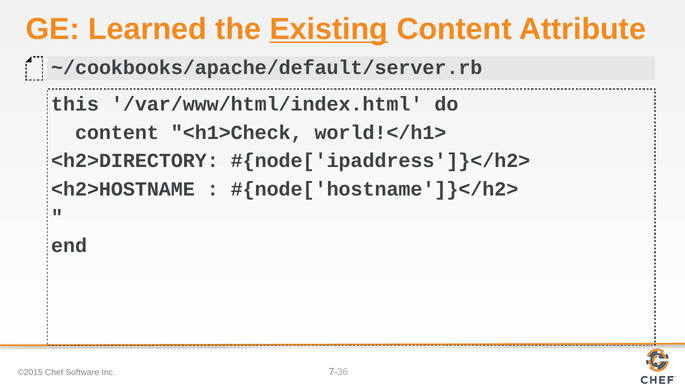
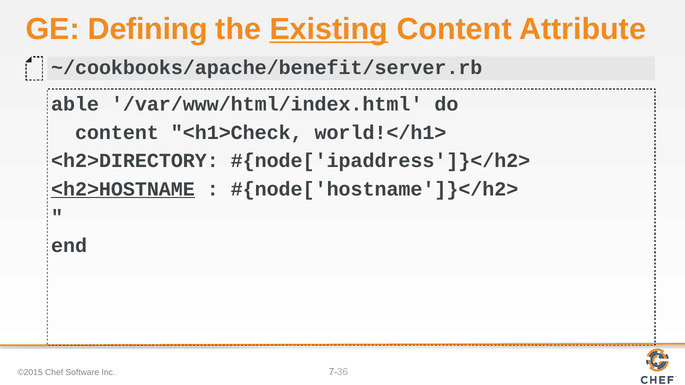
Learned: Learned -> Defining
~/cookbooks/apache/default/server.rb: ~/cookbooks/apache/default/server.rb -> ~/cookbooks/apache/benefit/server.rb
this: this -> able
<h2>HOSTNAME underline: none -> present
